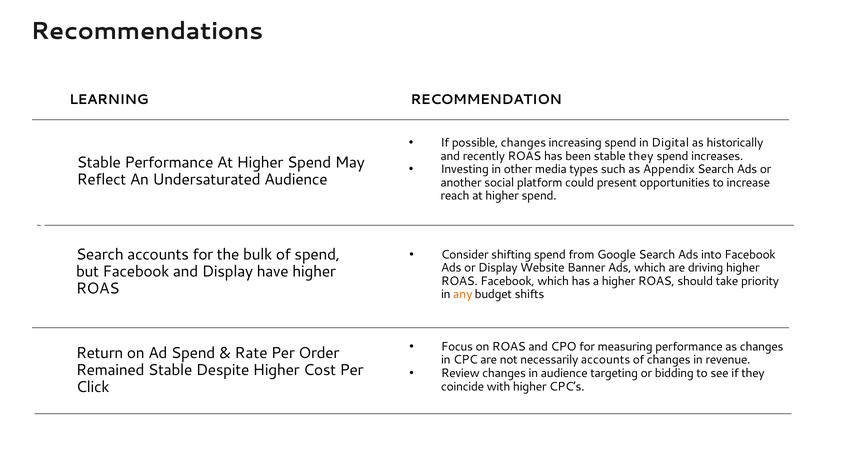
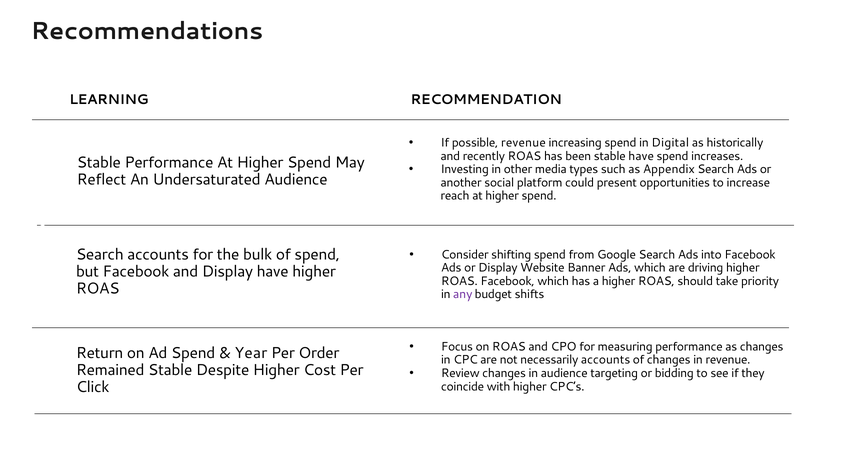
possible changes: changes -> revenue
stable they: they -> have
any colour: orange -> purple
Rate: Rate -> Year
